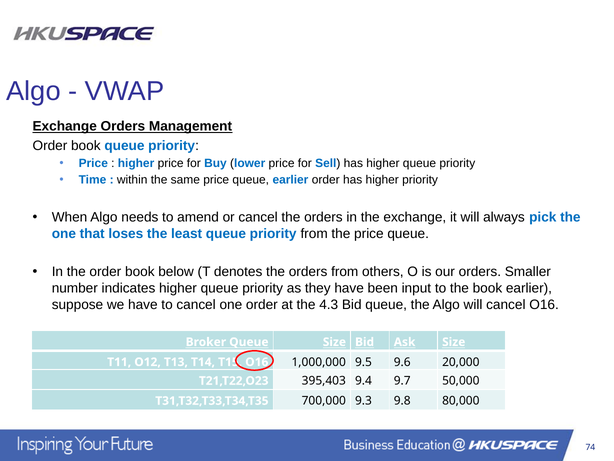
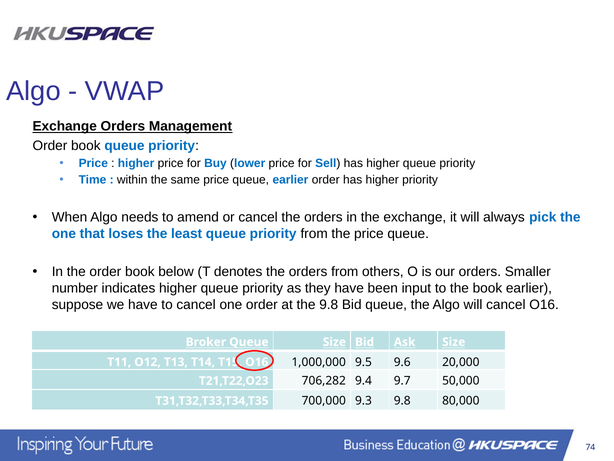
the 4.3: 4.3 -> 9.8
395,403: 395,403 -> 706,282
